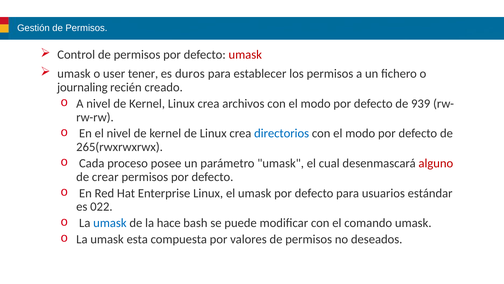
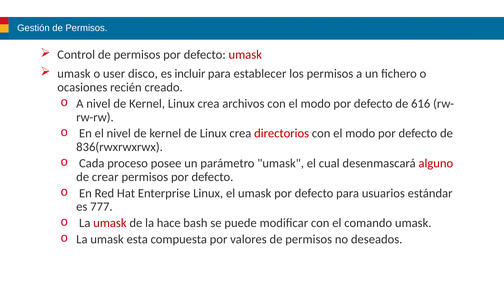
tener: tener -> disco
duros: duros -> incluir
journaling: journaling -> ocasiones
939: 939 -> 616
directorios colour: blue -> red
265(rwxrwxrwx: 265(rwxrwxrwx -> 836(rwxrwxrwx
022: 022 -> 777
umask at (110, 223) colour: blue -> red
